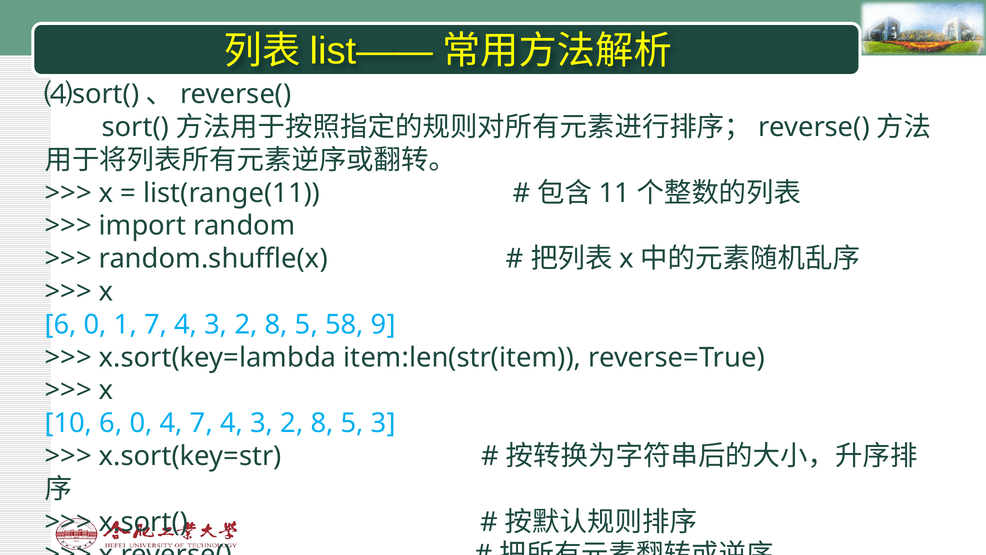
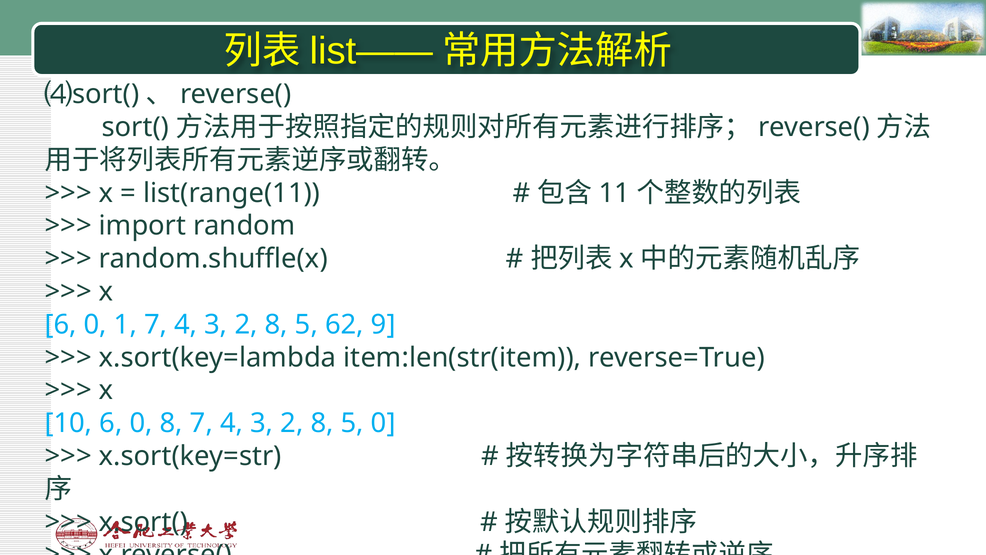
58: 58 -> 62
0 4: 4 -> 8
5 3: 3 -> 0
